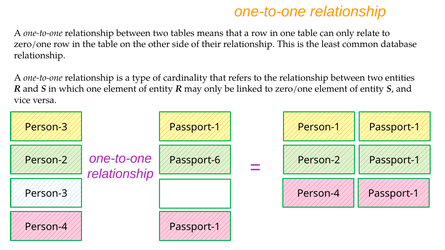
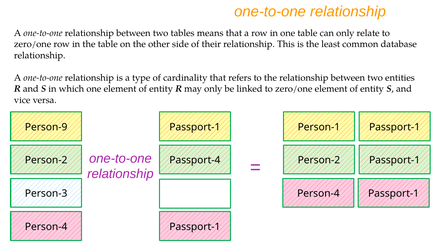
Person-3 at (46, 127): Person-3 -> Person-9
Passport-6: Passport-6 -> Passport-4
